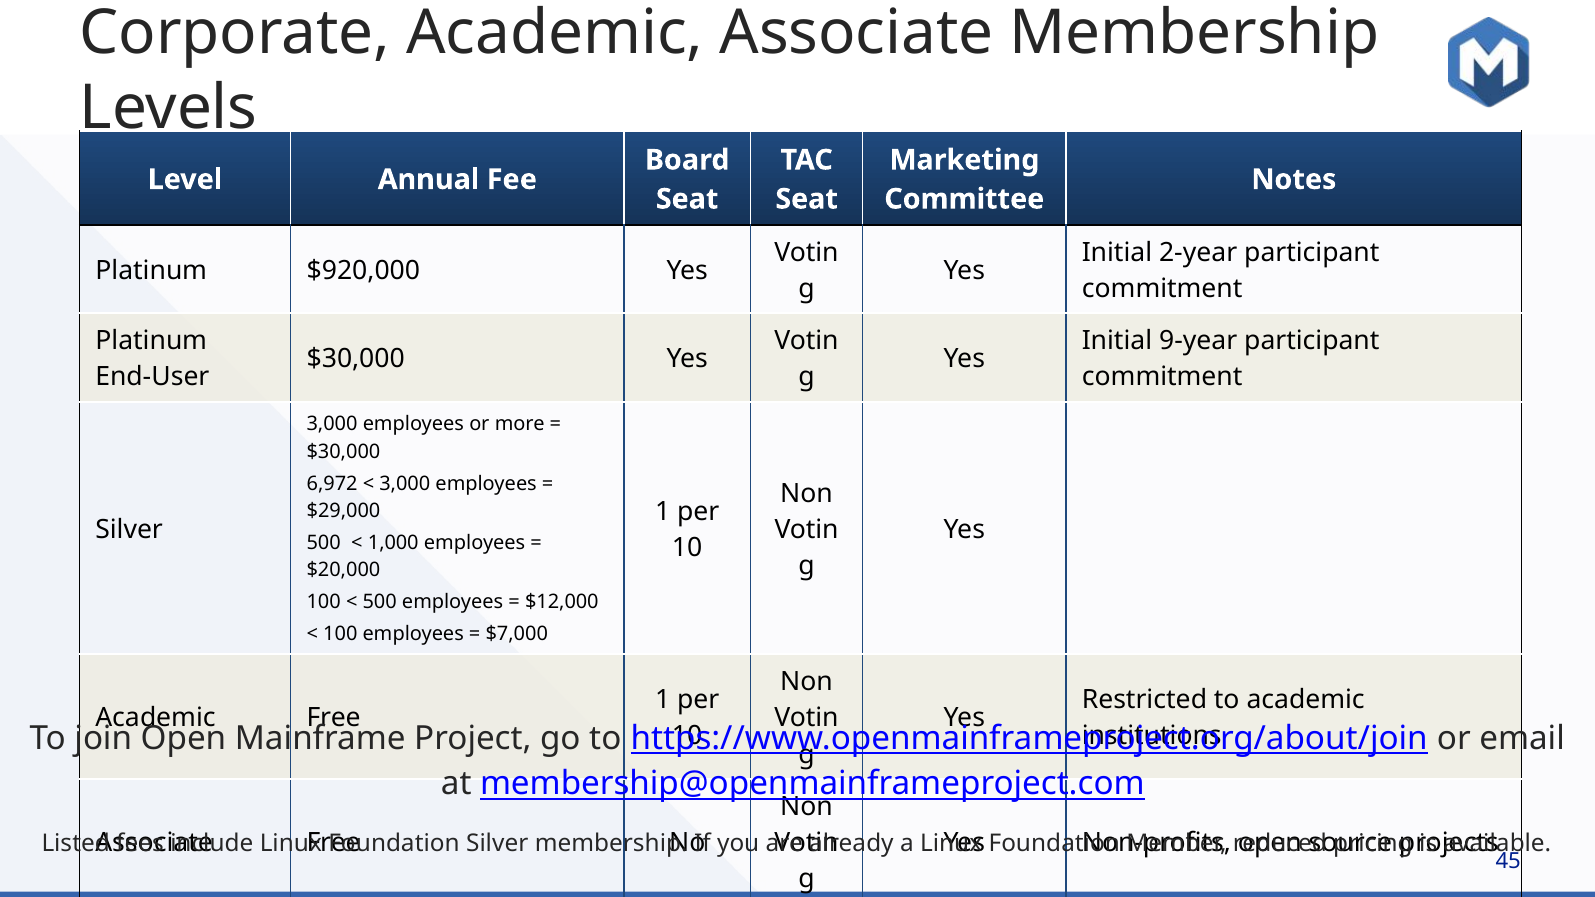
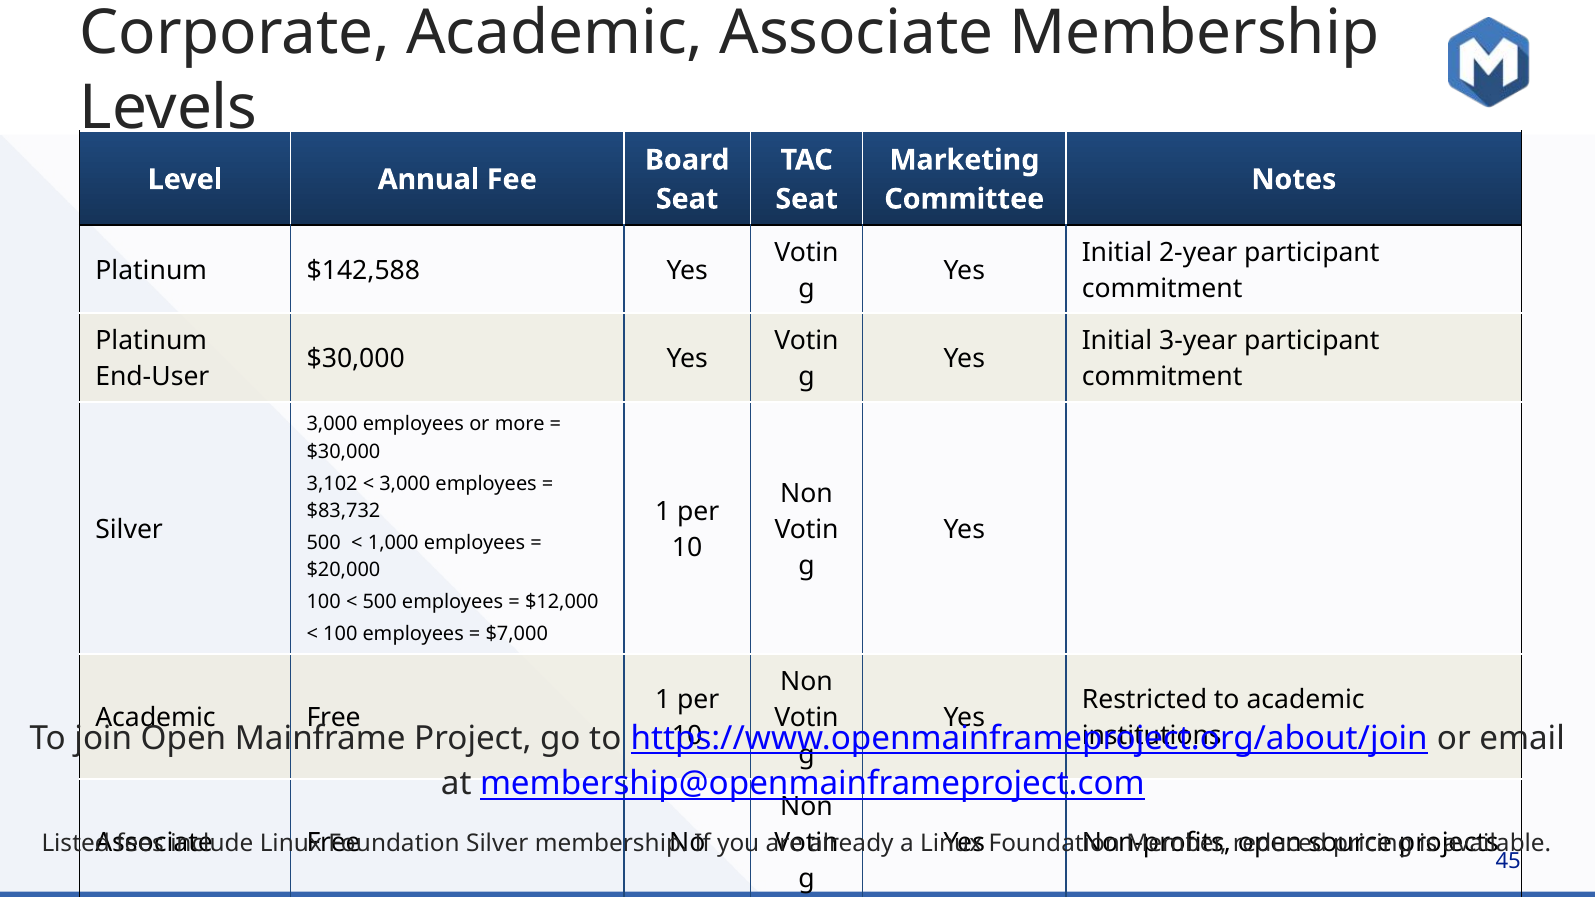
$920,000: $920,000 -> $142,588
9-year: 9-year -> 3-year
6,972: 6,972 -> 3,102
$29,000: $29,000 -> $83,732
